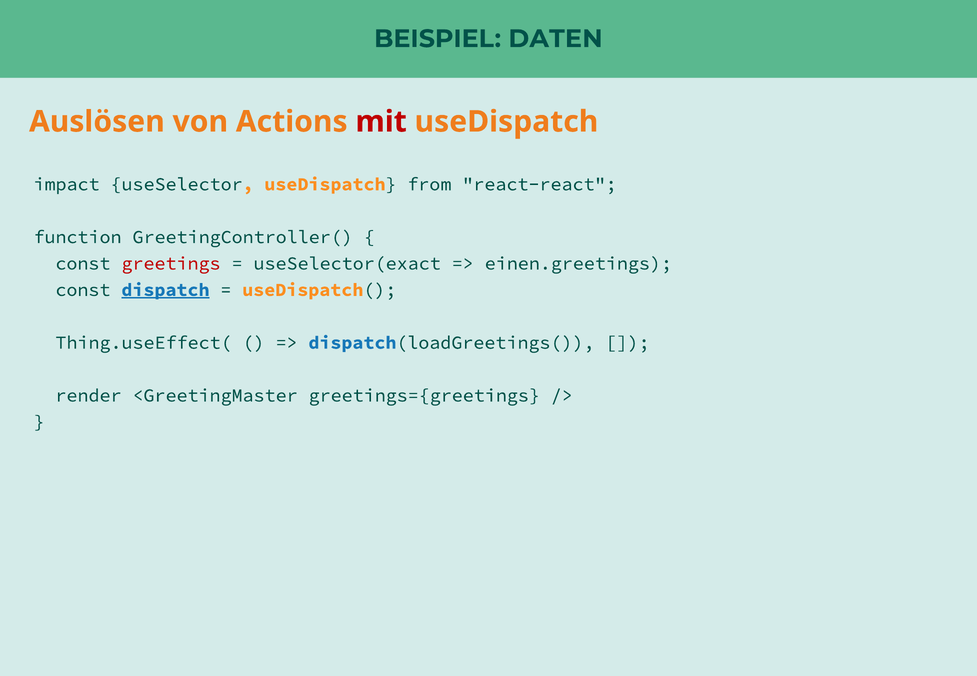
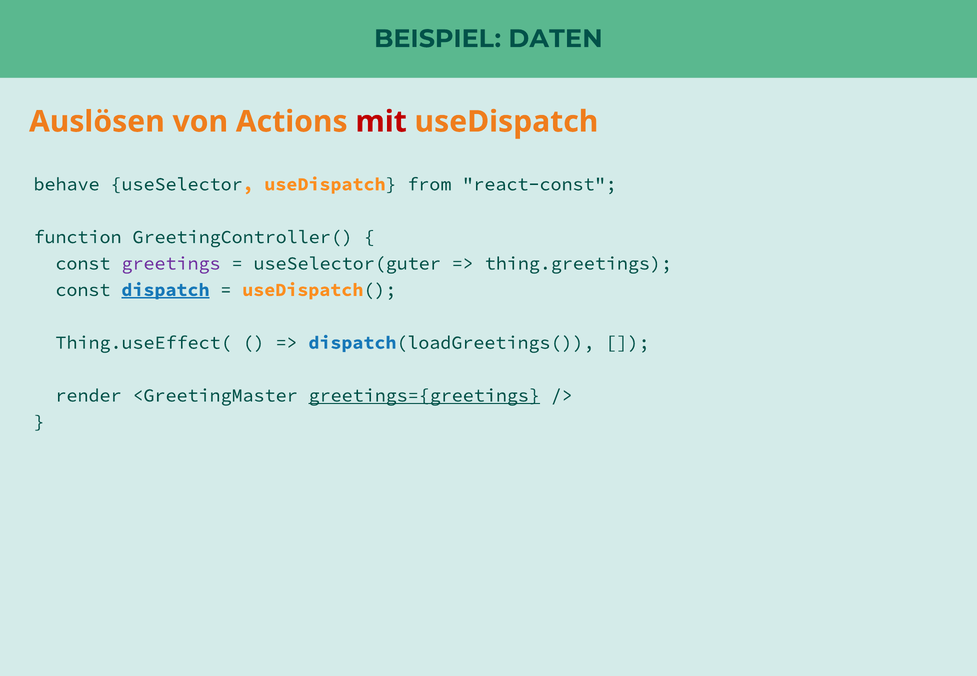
impact: impact -> behave
react-react: react-react -> react-const
greetings colour: red -> purple
useSelector(exact: useSelector(exact -> useSelector(guter
einen.greetings: einen.greetings -> thing.greetings
greetings={greetings underline: none -> present
